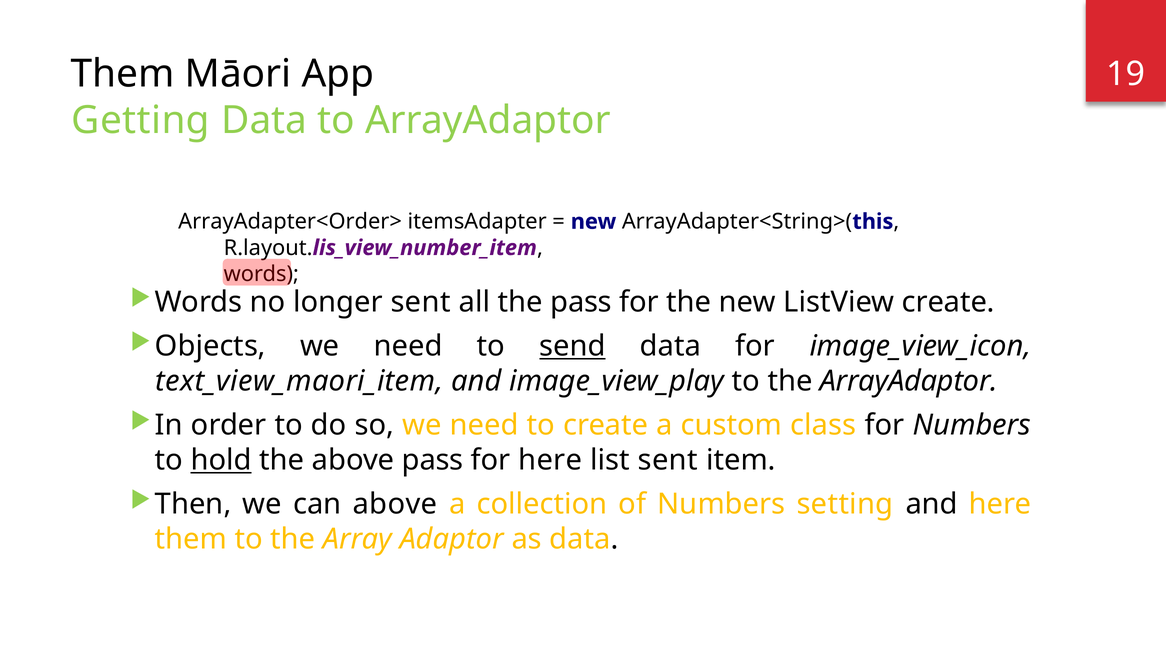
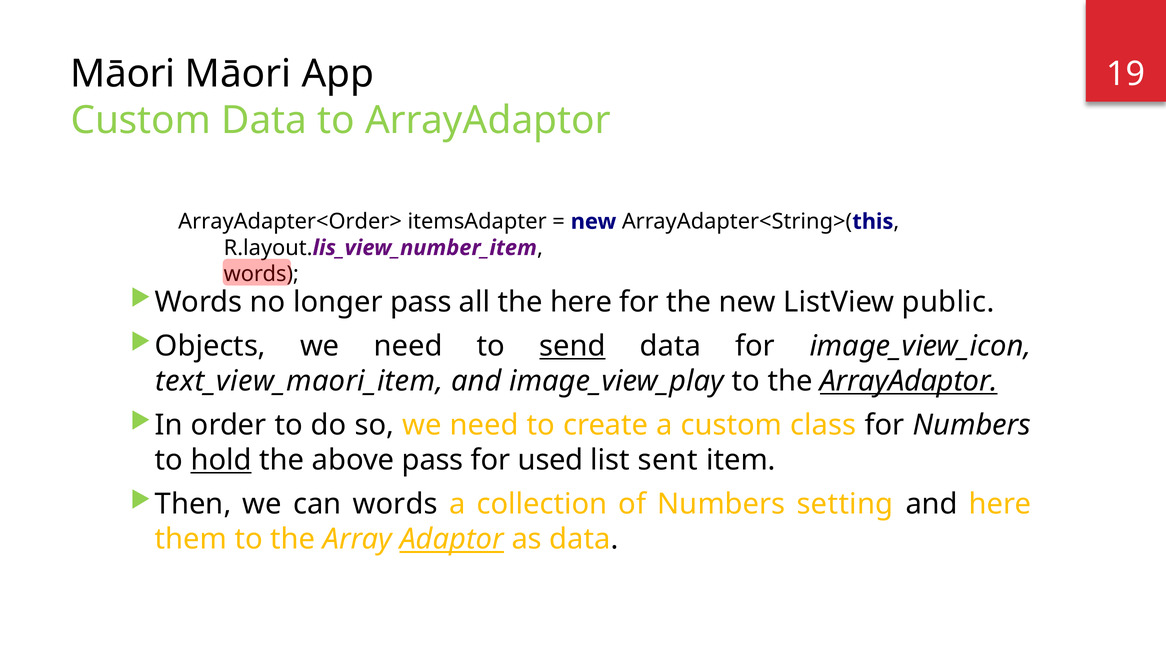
Them at (123, 74): Them -> Māori
Getting at (141, 120): Getting -> Custom
longer sent: sent -> pass
the pass: pass -> here
ListView create: create -> public
ArrayAdaptor at (909, 381) underline: none -> present
for here: here -> used
can above: above -> words
Adaptor underline: none -> present
